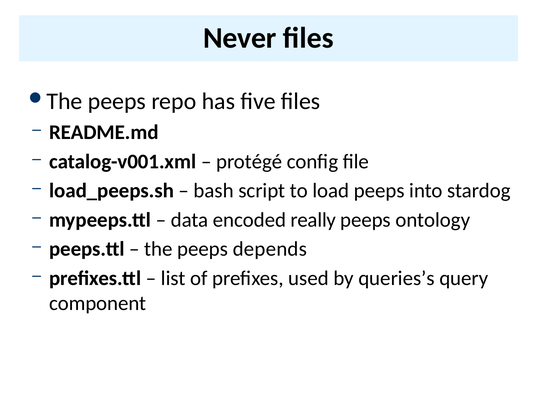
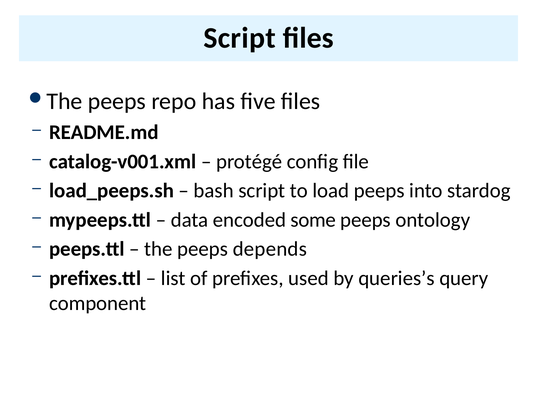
Never at (240, 38): Never -> Script
really: really -> some
